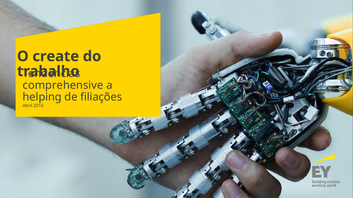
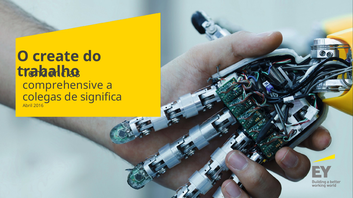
helping: helping -> colegas
filiações: filiações -> significa
